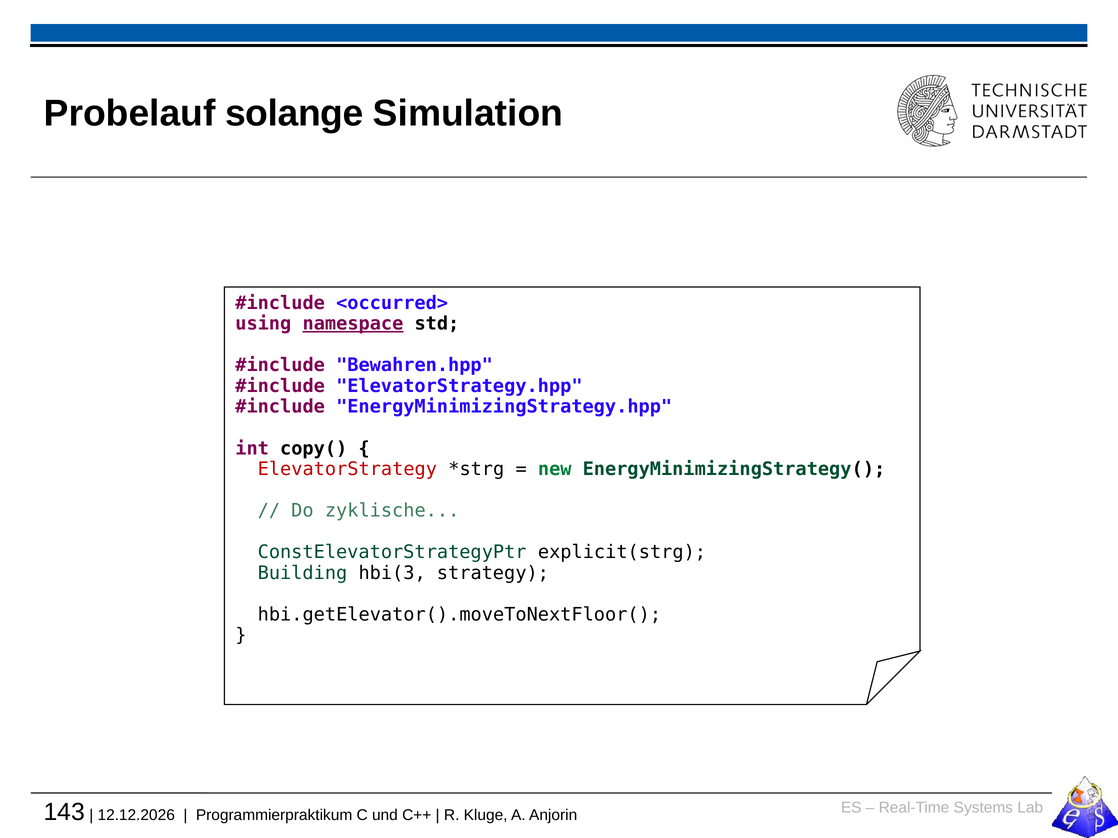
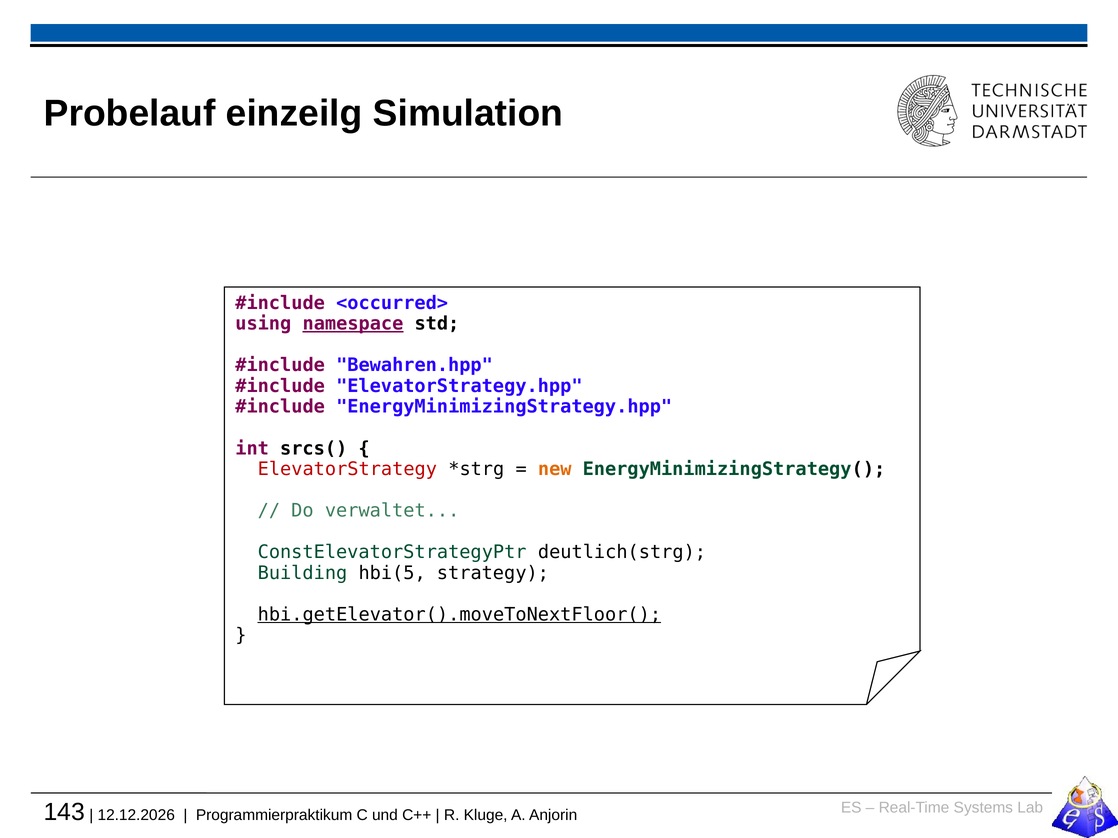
solange: solange -> einzeilg
copy(: copy( -> srcs(
new colour: green -> orange
zyklische: zyklische -> verwaltet
explicit(strg: explicit(strg -> deutlich(strg
hbi(3: hbi(3 -> hbi(5
hbi.getElevator().moveToNextFloor( underline: none -> present
